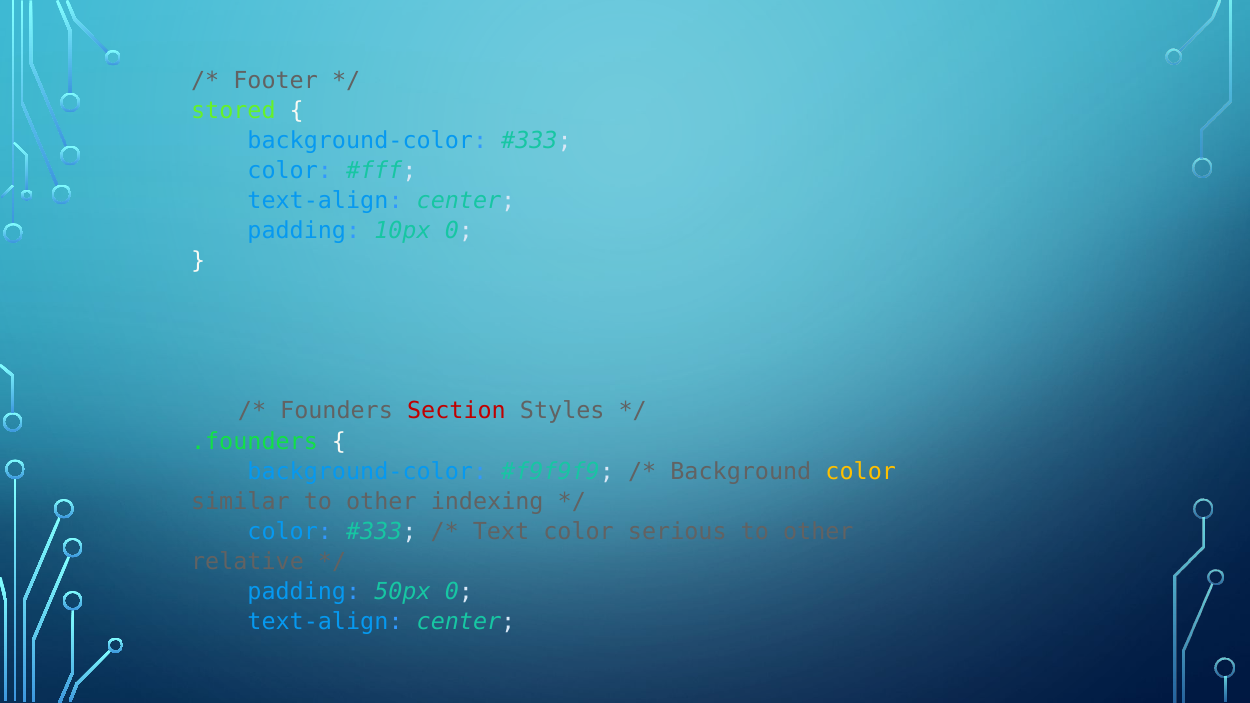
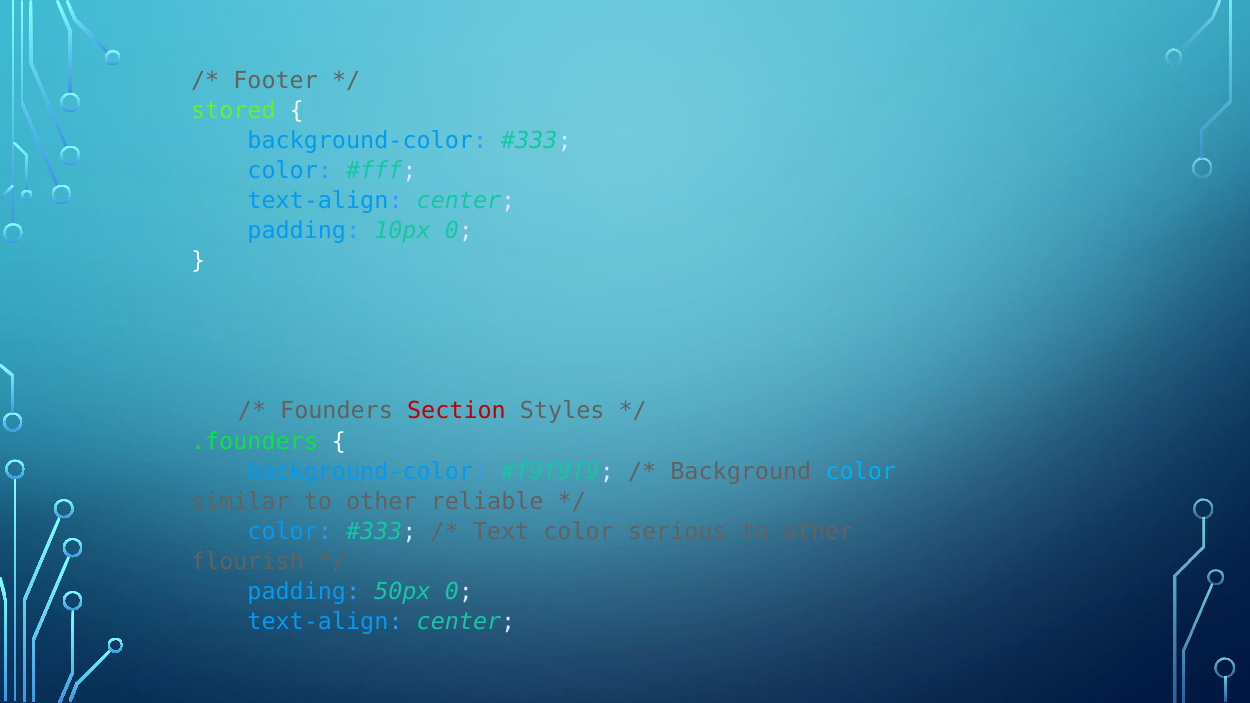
color at (861, 471) colour: yellow -> light blue
indexing: indexing -> reliable
relative: relative -> flourish
